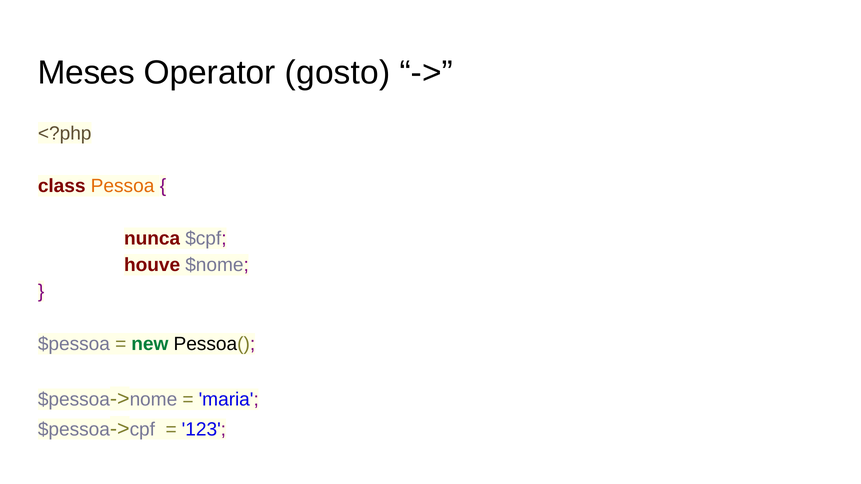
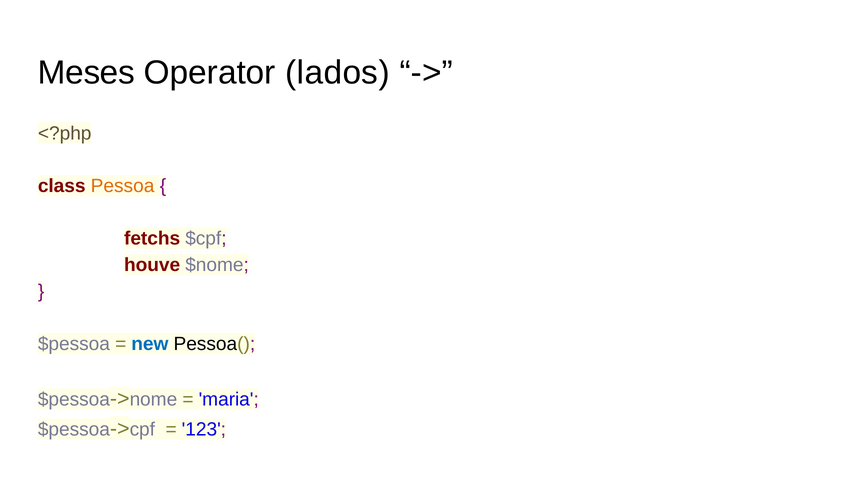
gosto: gosto -> lados
nunca: nunca -> fetchs
new colour: green -> blue
